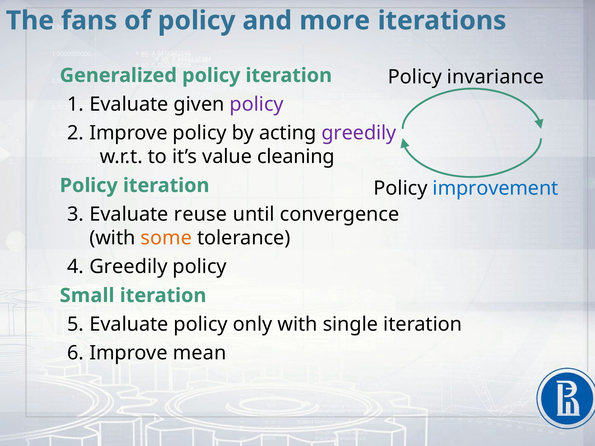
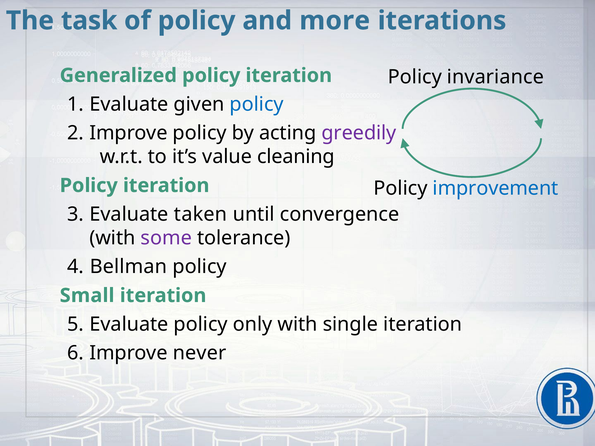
fans: fans -> task
policy at (257, 104) colour: purple -> blue
reuse: reuse -> taken
some colour: orange -> purple
Greedily at (128, 267): Greedily -> Bellman
mean: mean -> never
